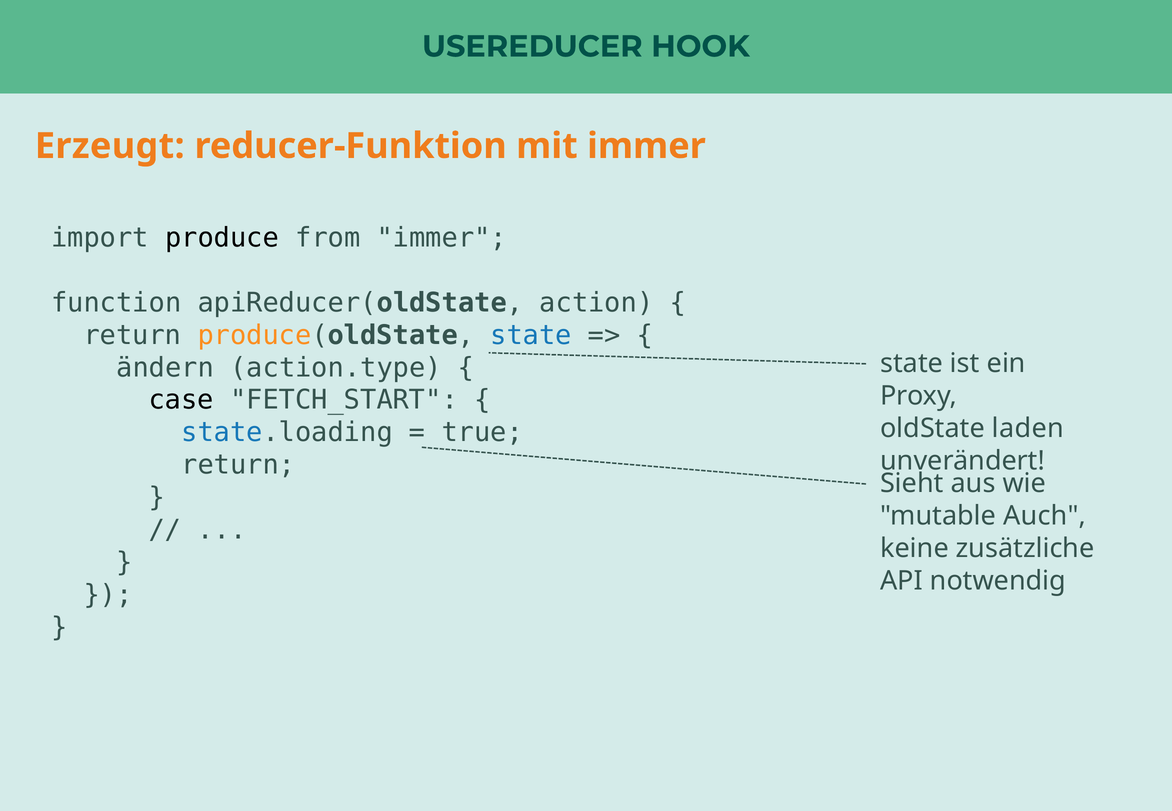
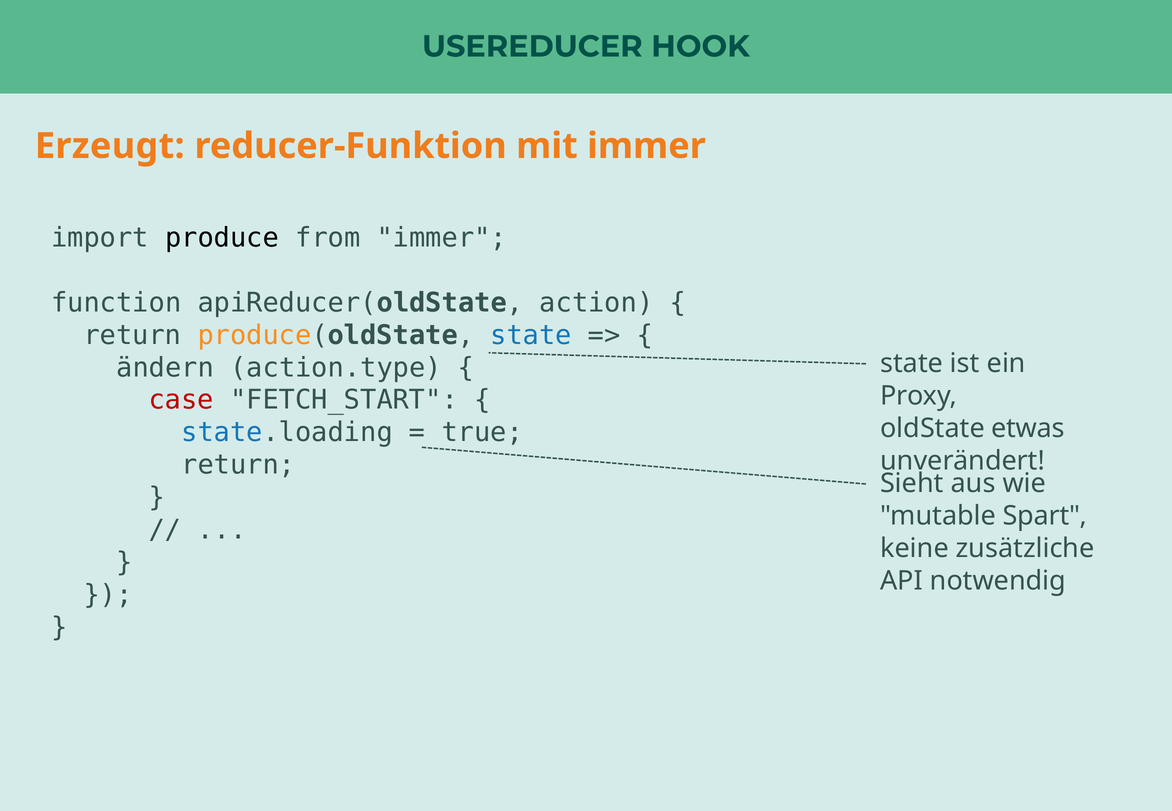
case colour: black -> red
laden: laden -> etwas
Auch: Auch -> Spart
